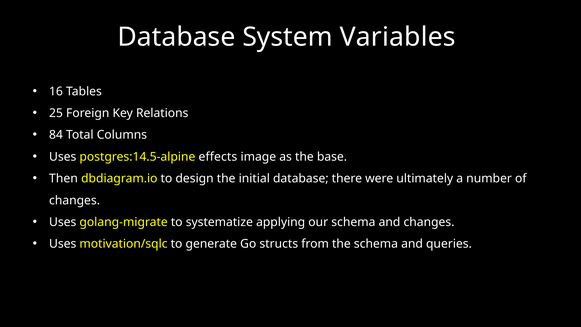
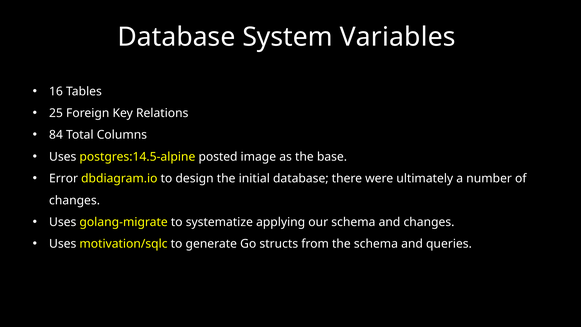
effects: effects -> posted
Then: Then -> Error
